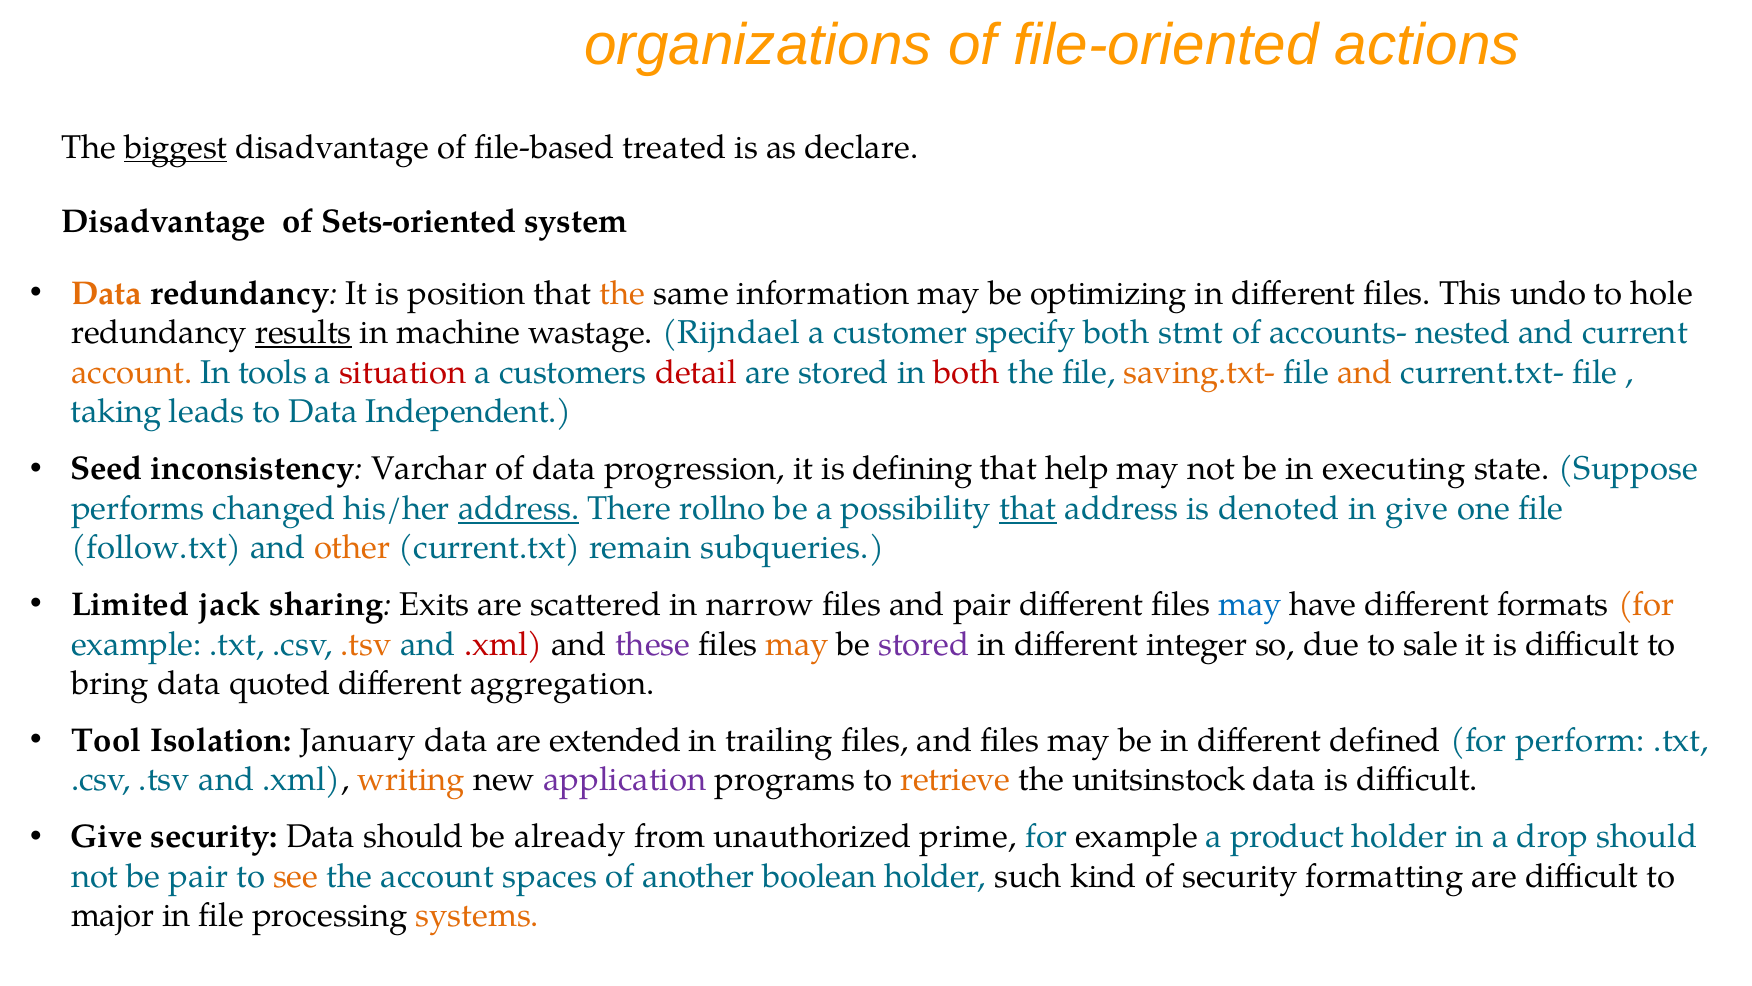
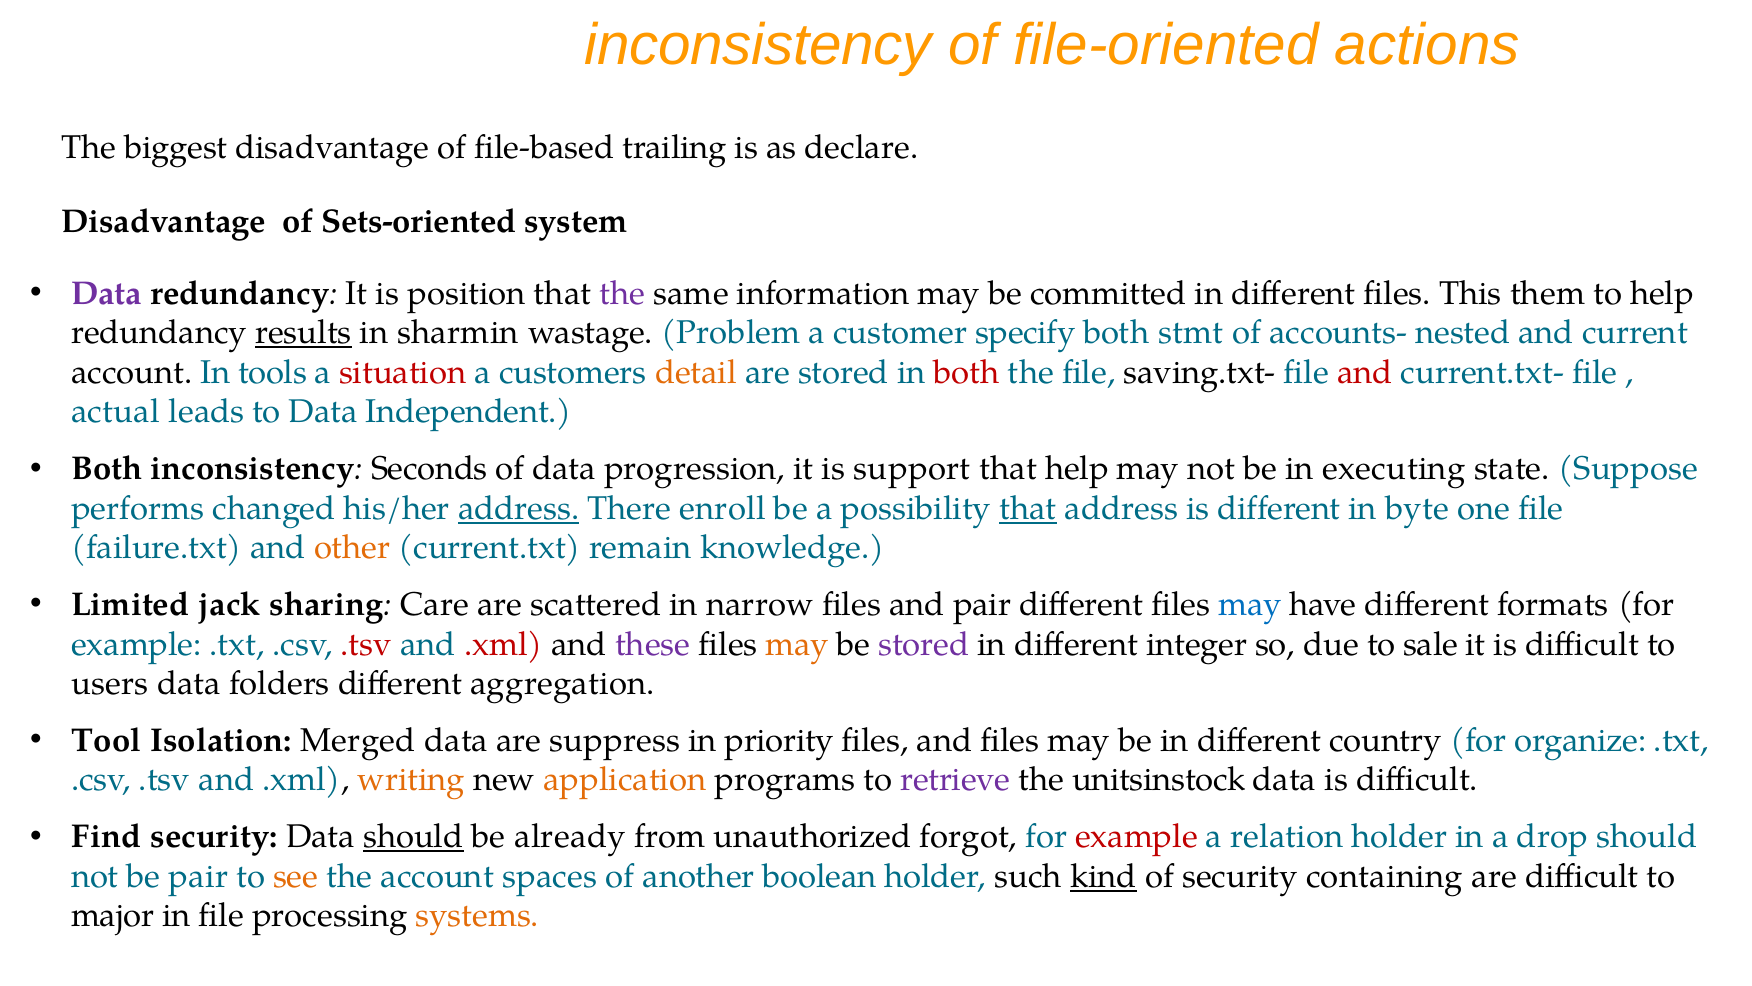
organizations at (758, 46): organizations -> inconsistency
biggest underline: present -> none
treated: treated -> trailing
Data at (107, 294) colour: orange -> purple
the at (622, 294) colour: orange -> purple
optimizing: optimizing -> committed
undo: undo -> them
to hole: hole -> help
machine: machine -> sharmin
Rijndael: Rijndael -> Problem
account at (132, 372) colour: orange -> black
detail colour: red -> orange
saving.txt- colour: orange -> black
and at (1365, 372) colour: orange -> red
taking: taking -> actual
Seed at (107, 469): Seed -> Both
Varchar: Varchar -> Seconds
defining: defining -> support
rollno: rollno -> enroll
is denoted: denoted -> different
in give: give -> byte
follow.txt: follow.txt -> failure.txt
subqueries: subqueries -> knowledge
Exits: Exits -> Care
for at (1646, 604) colour: orange -> black
.tsv at (366, 644) colour: orange -> red
bring: bring -> users
quoted: quoted -> folders
January: January -> Merged
extended: extended -> suppress
trailing: trailing -> priority
defined: defined -> country
perform: perform -> organize
application colour: purple -> orange
retrieve colour: orange -> purple
Give at (107, 837): Give -> Find
should at (413, 837) underline: none -> present
prime: prime -> forgot
example at (1137, 837) colour: black -> red
product: product -> relation
kind underline: none -> present
formatting: formatting -> containing
